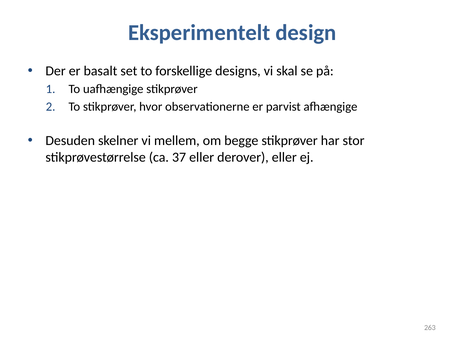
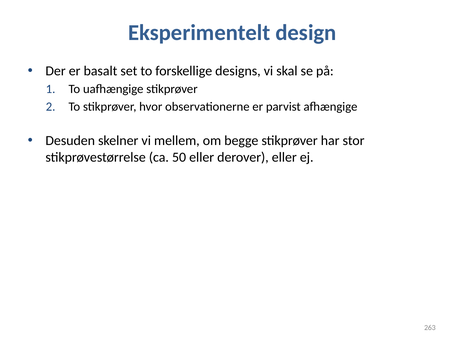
37: 37 -> 50
